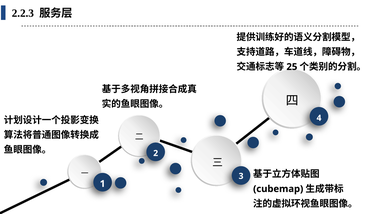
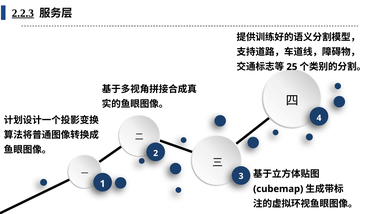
2.2.3 underline: none -> present
